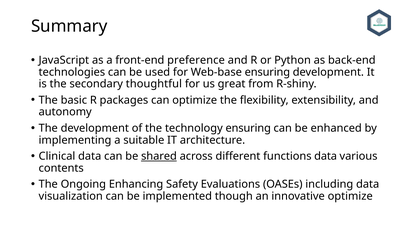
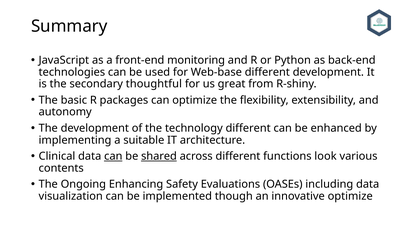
preference: preference -> monitoring
Web-base ensuring: ensuring -> different
technology ensuring: ensuring -> different
can at (113, 156) underline: none -> present
functions data: data -> look
